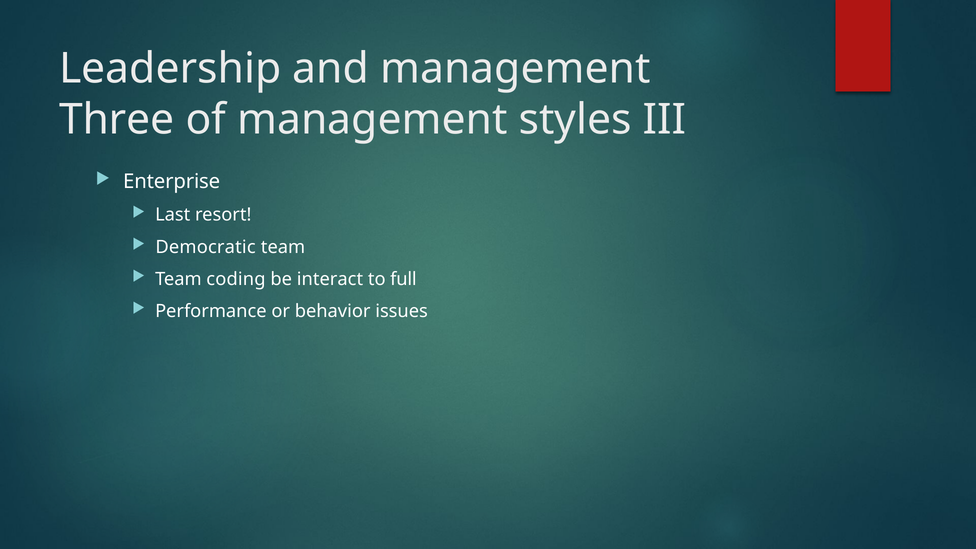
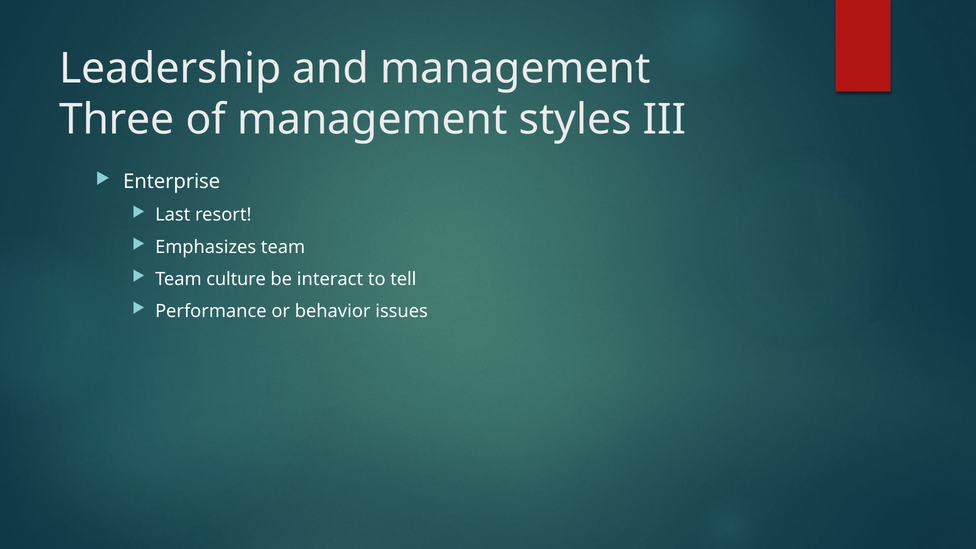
Democratic: Democratic -> Emphasizes
coding: coding -> culture
full: full -> tell
